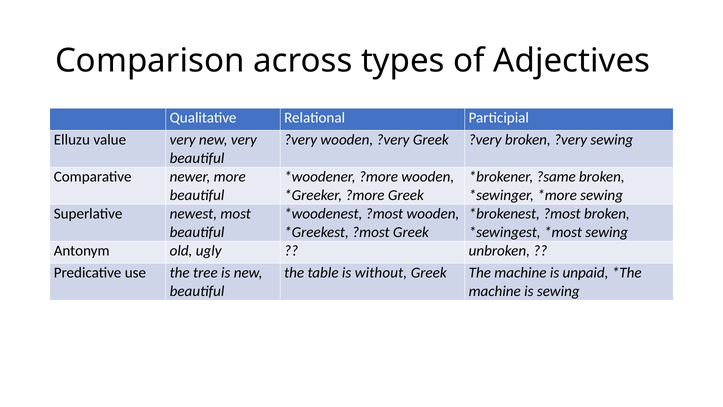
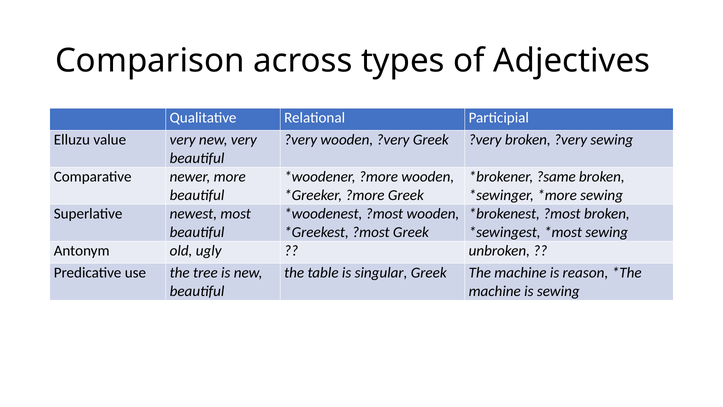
without: without -> singular
unpaid: unpaid -> reason
